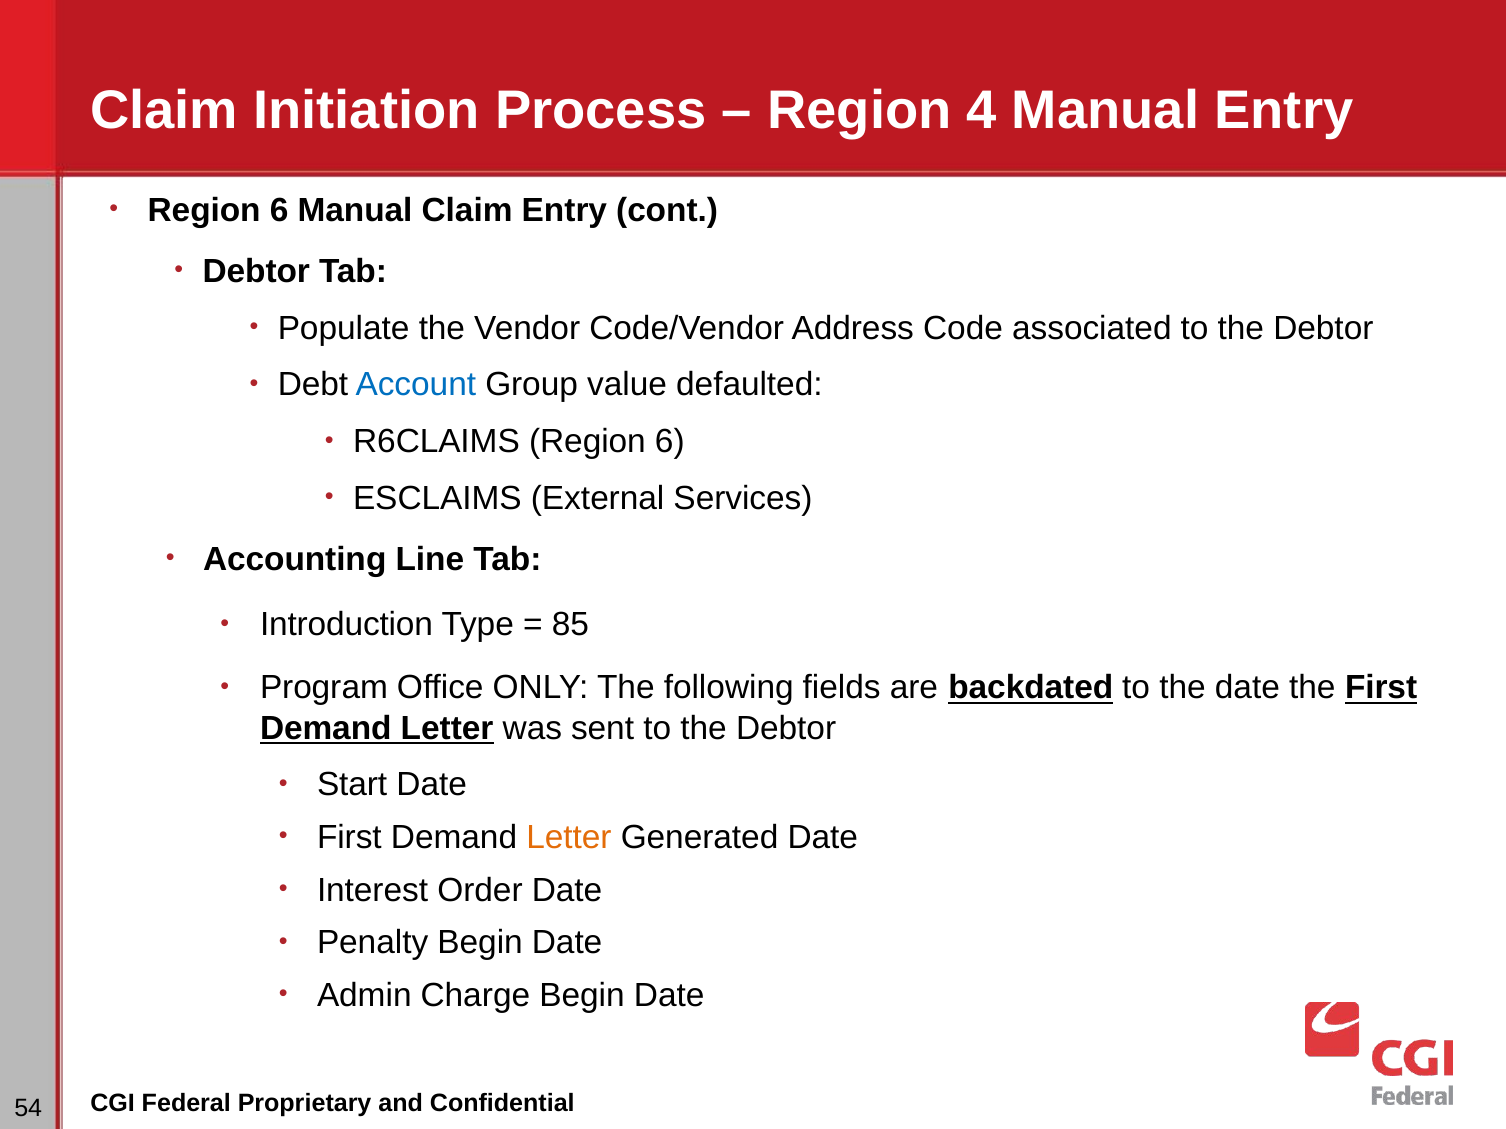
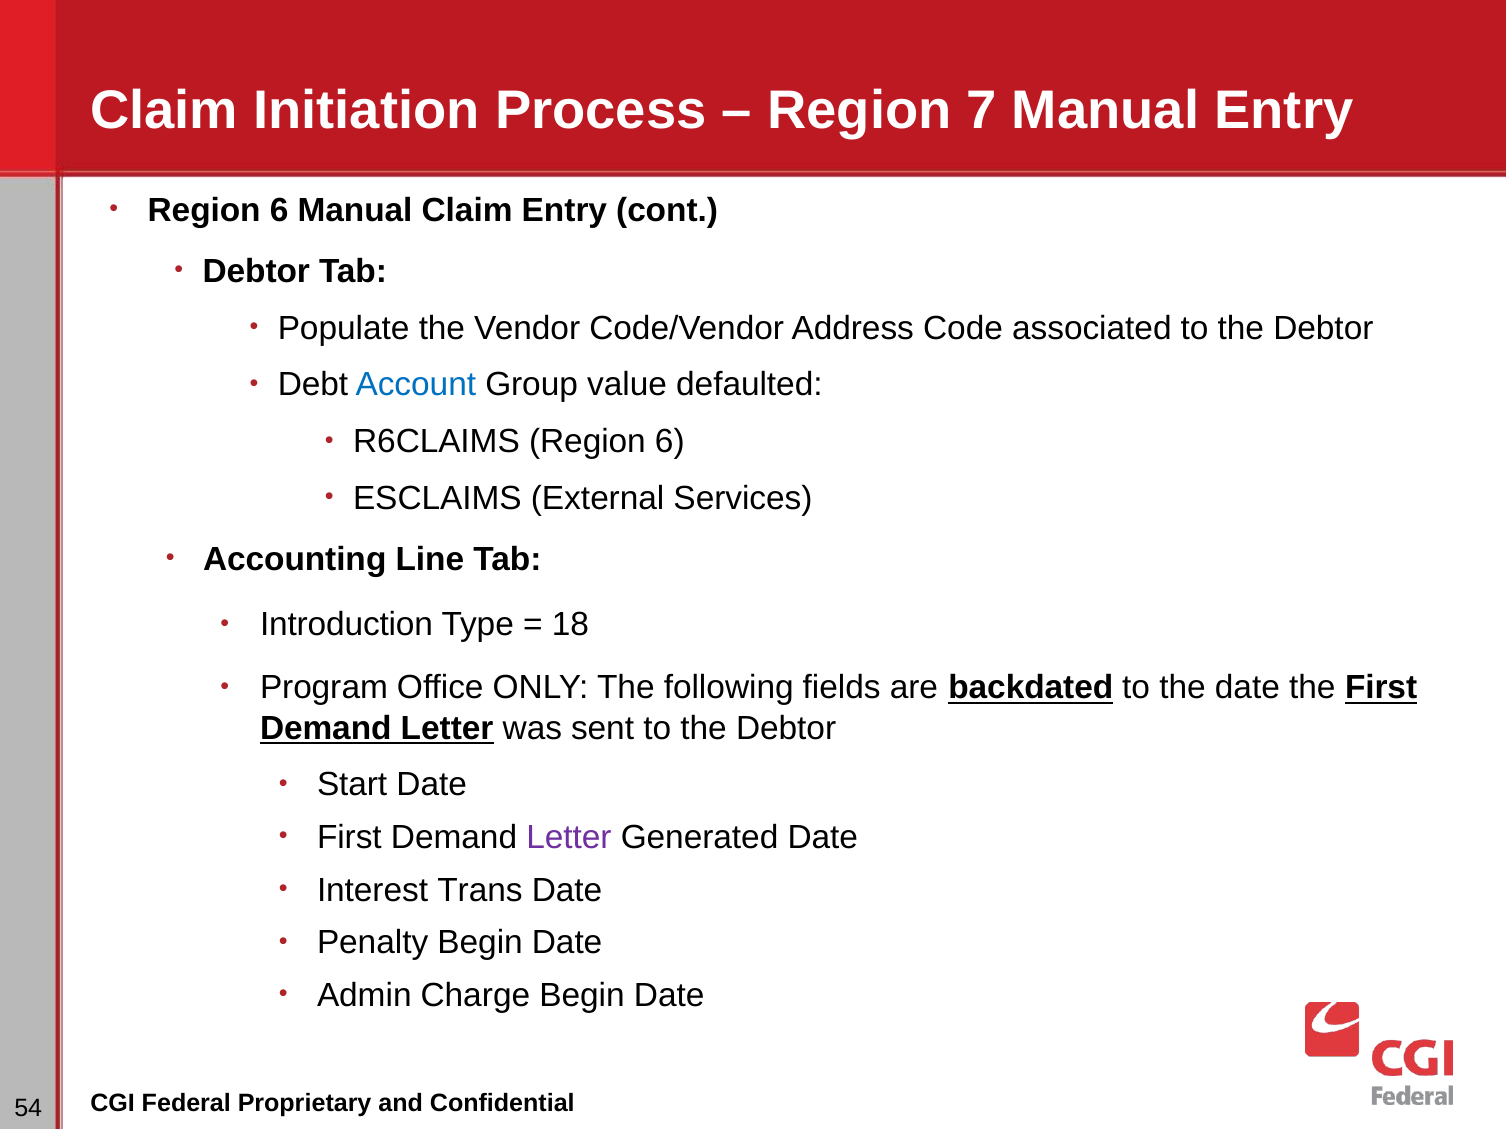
4: 4 -> 7
85: 85 -> 18
Letter at (569, 838) colour: orange -> purple
Order: Order -> Trans
